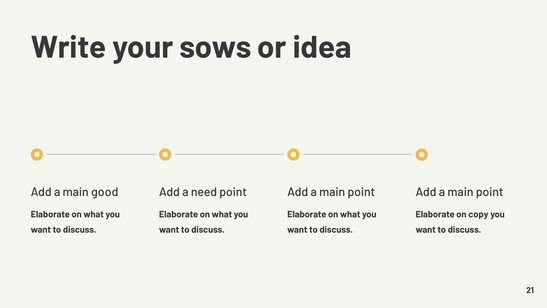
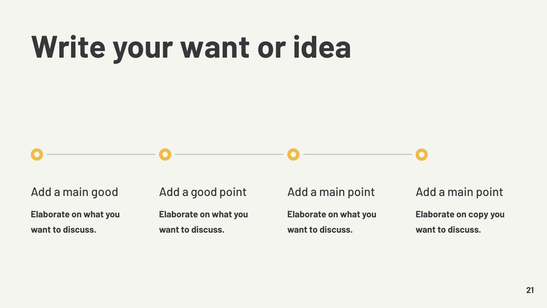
your sows: sows -> want
a need: need -> good
